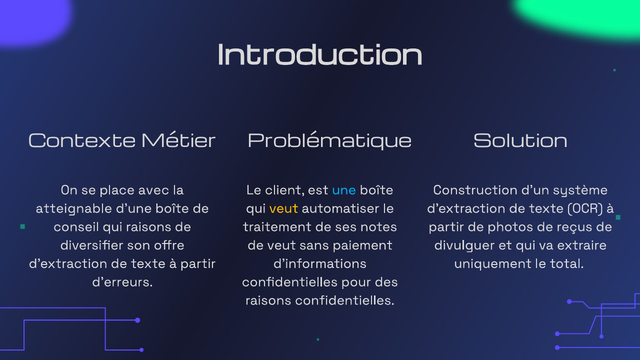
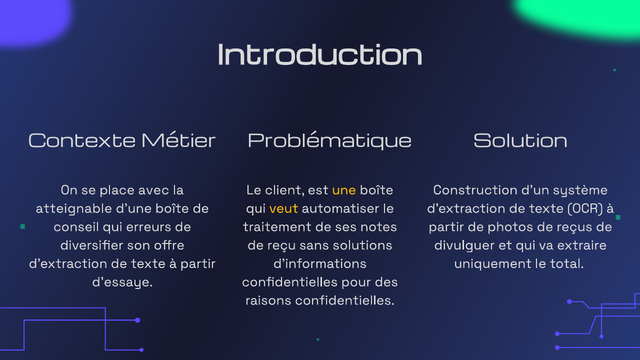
une colour: light blue -> yellow
qui raisons: raisons -> erreurs
de veut: veut -> reçu
paiement: paiement -> solutions
d’erreurs: d’erreurs -> d’essaye
